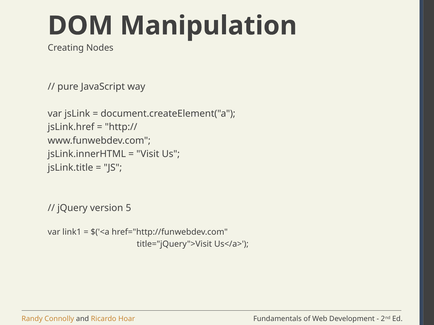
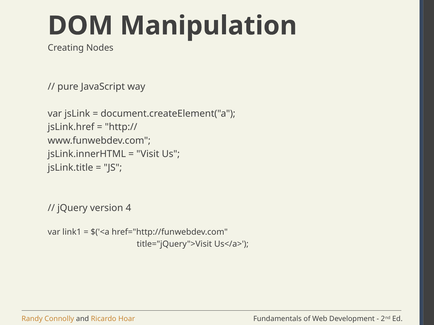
5: 5 -> 4
